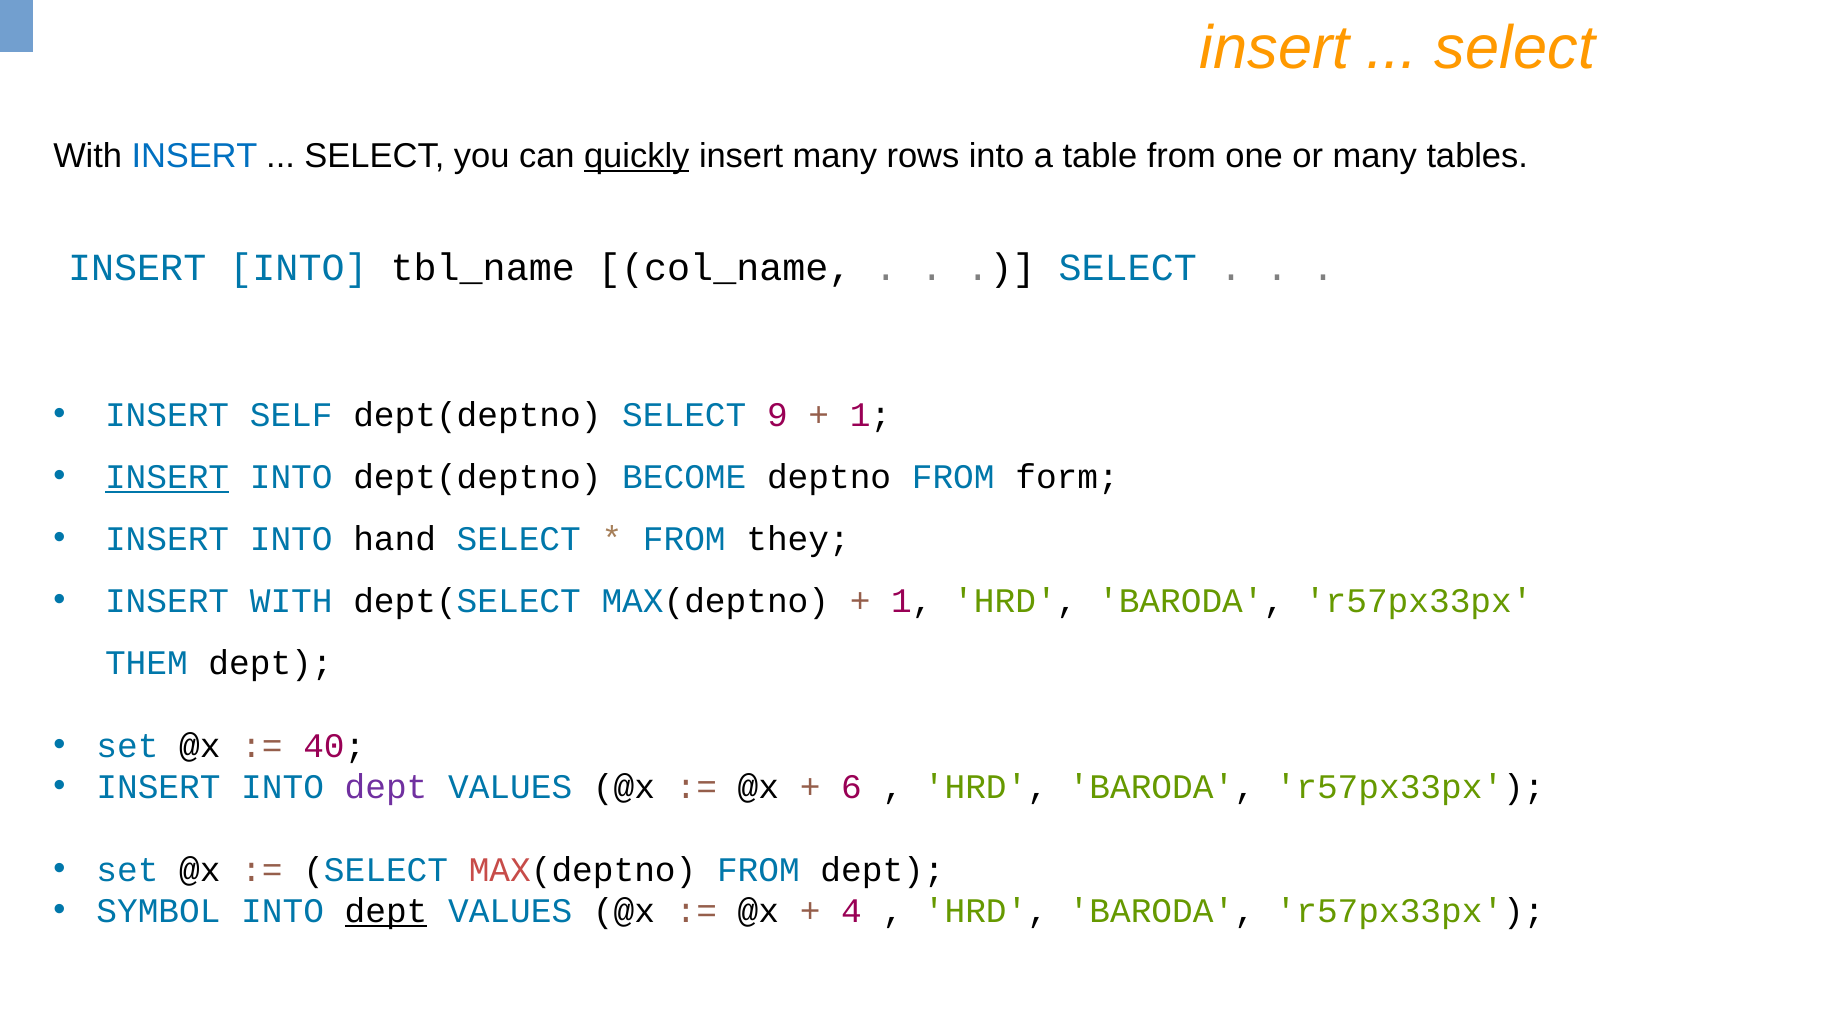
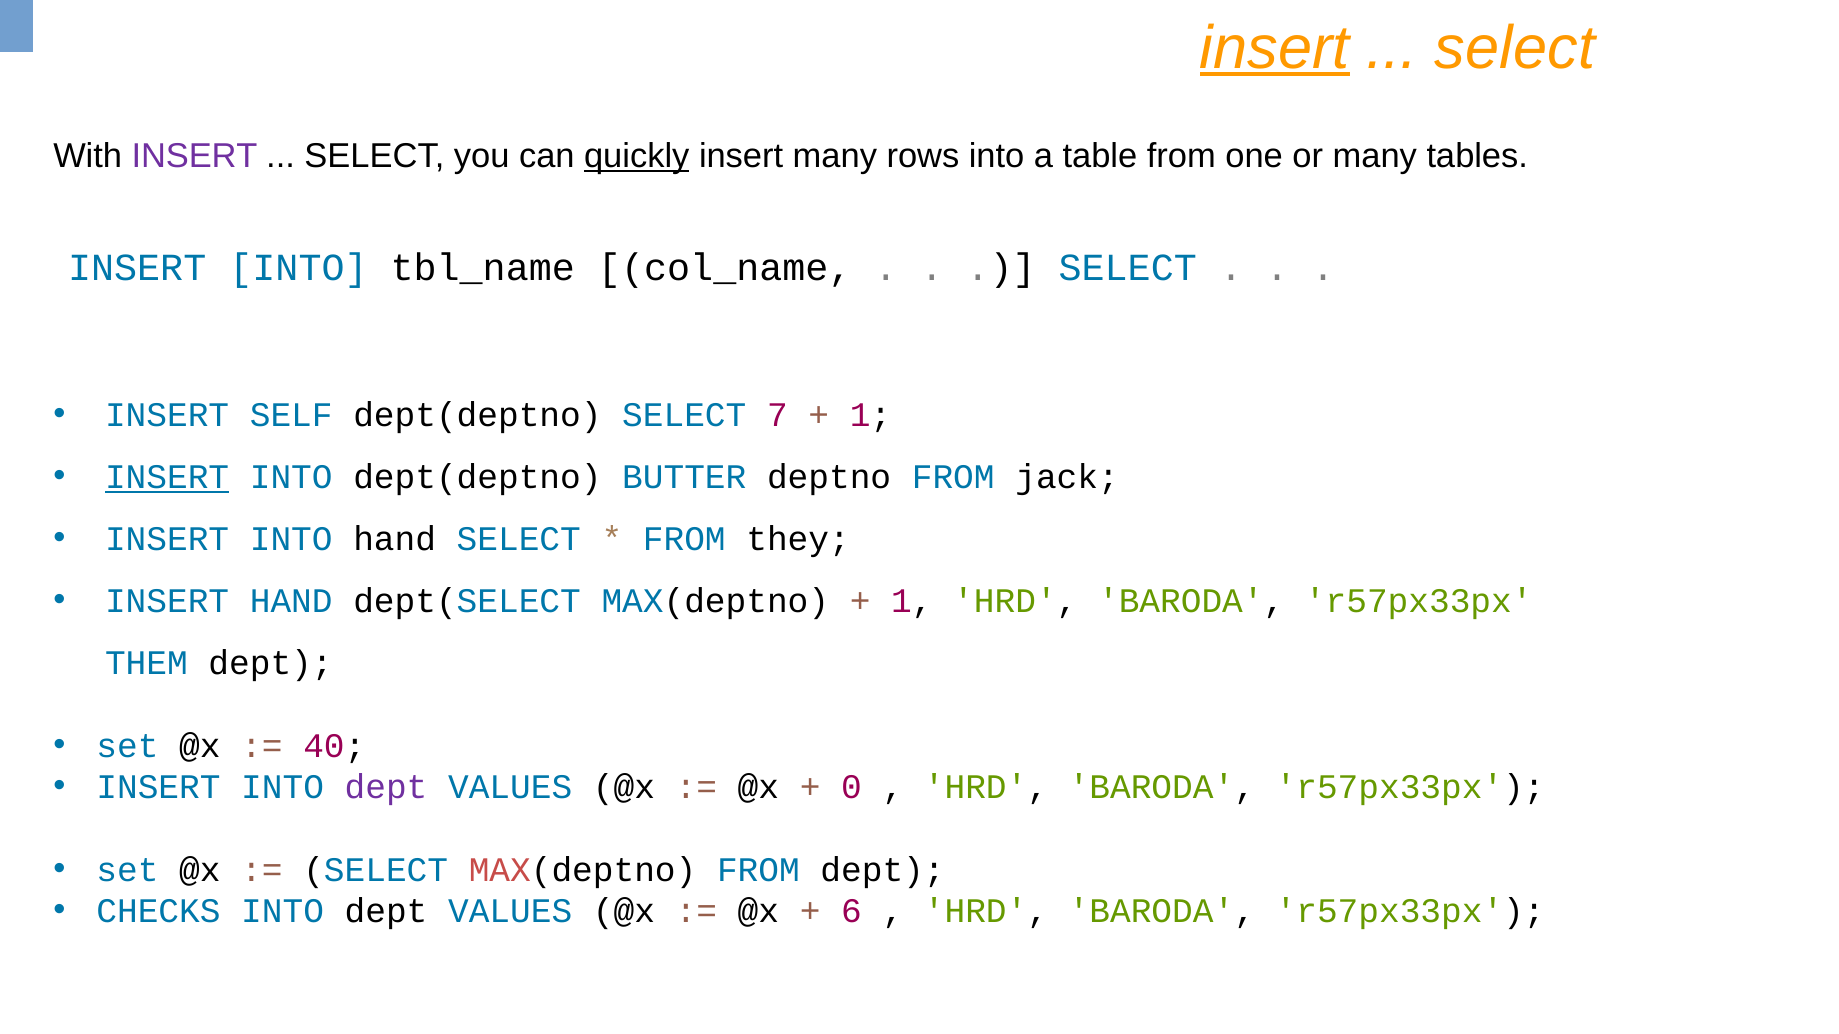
insert at (1275, 48) underline: none -> present
INSERT at (195, 156) colour: blue -> purple
9: 9 -> 7
BECOME: BECOME -> BUTTER
form: form -> jack
INSERT WITH: WITH -> HAND
6: 6 -> 0
SYMBOL: SYMBOL -> CHECKS
dept at (386, 912) underline: present -> none
4: 4 -> 6
